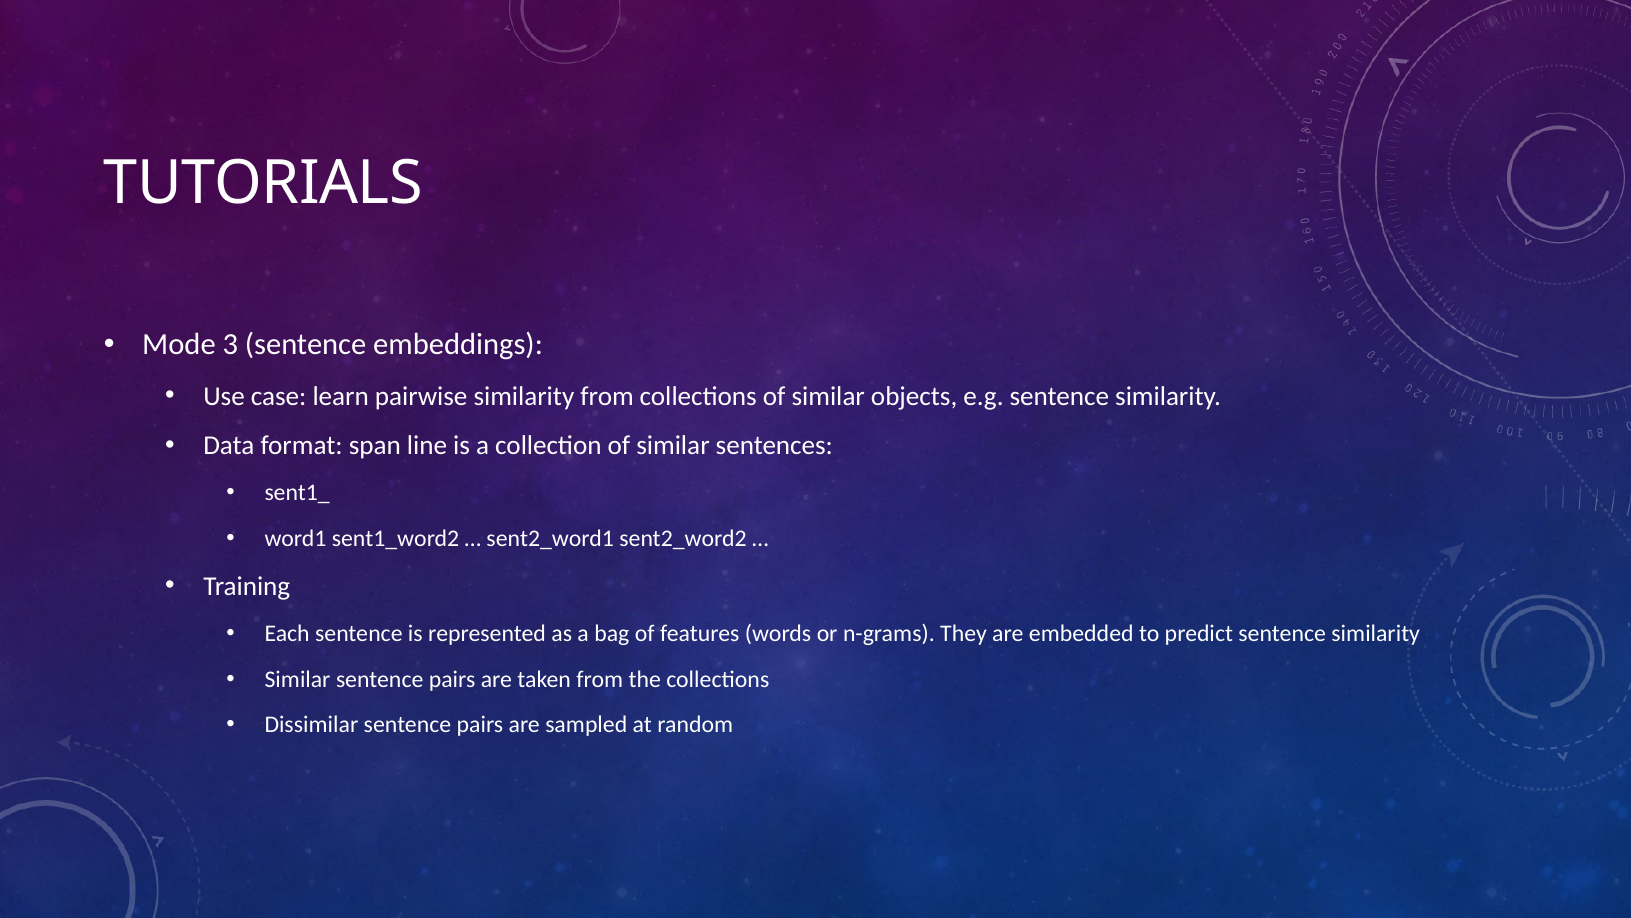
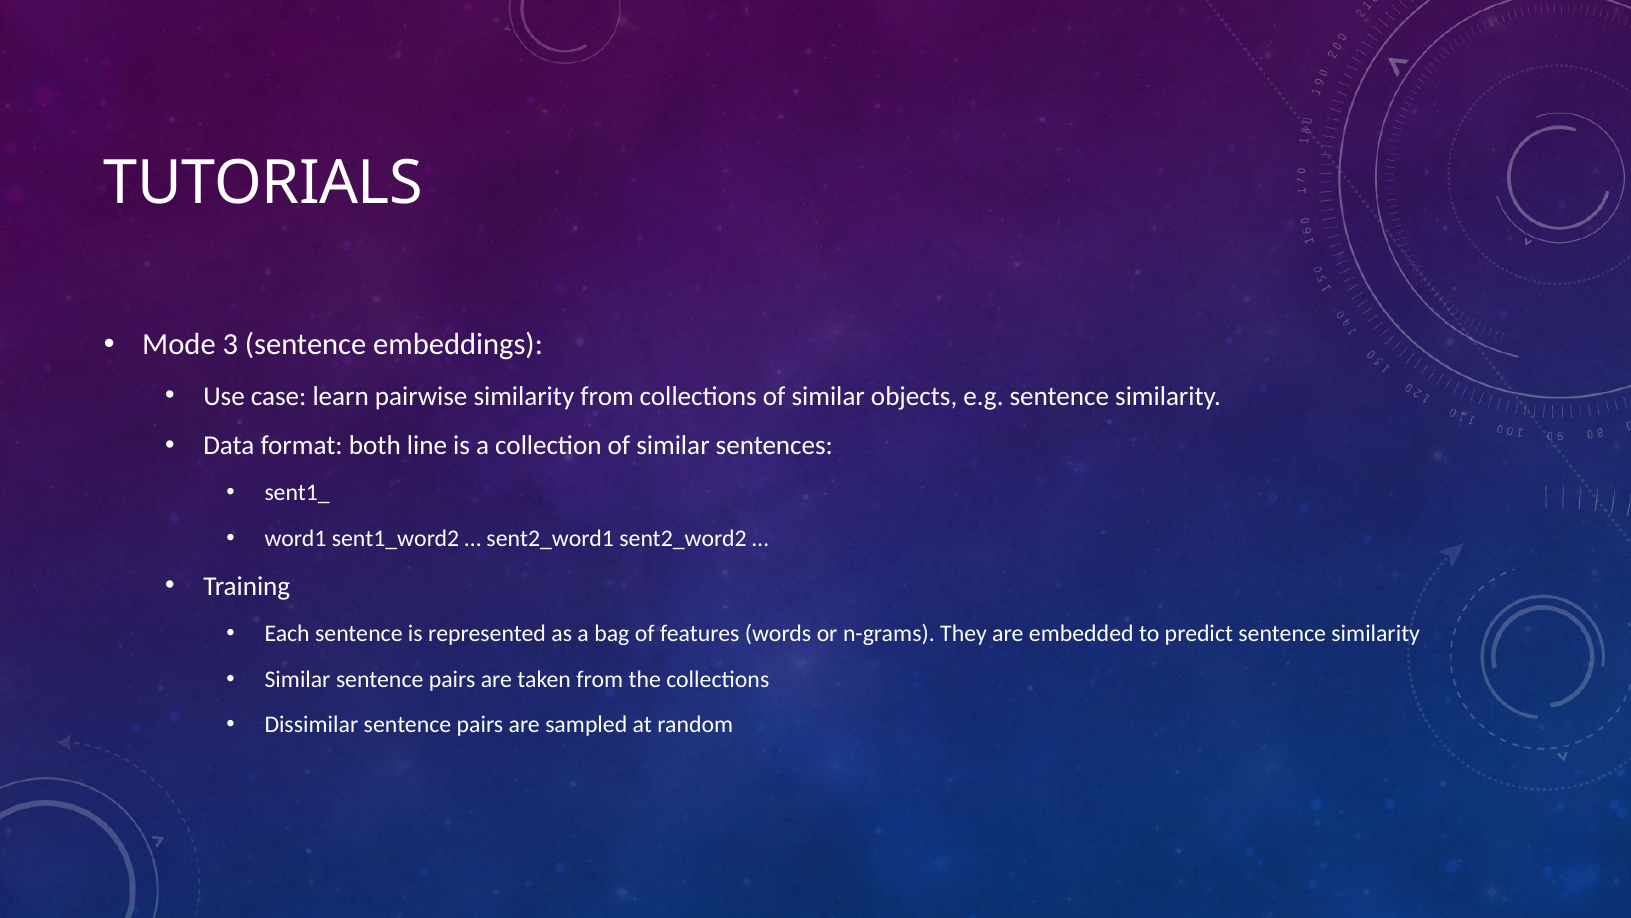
span: span -> both
